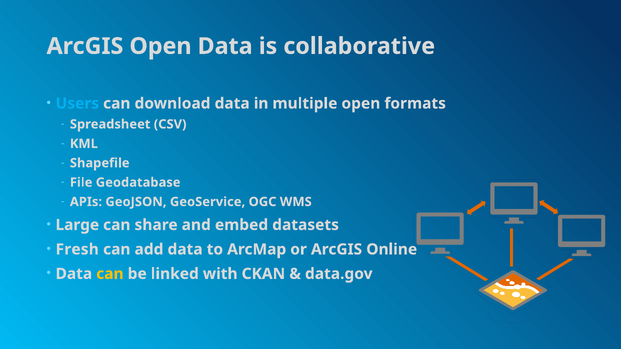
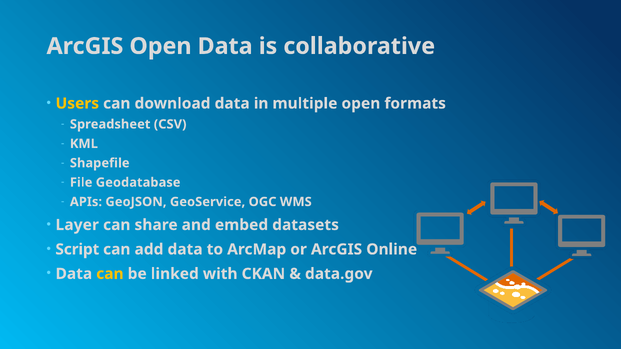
Users colour: light blue -> yellow
Large: Large -> Layer
Fresh: Fresh -> Script
